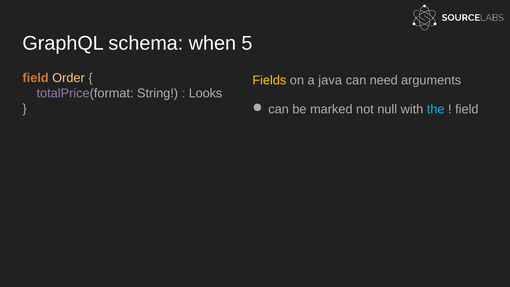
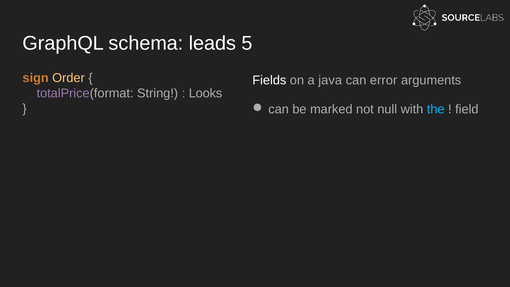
when: when -> leads
field at (36, 78): field -> sign
Fields colour: yellow -> white
need: need -> error
